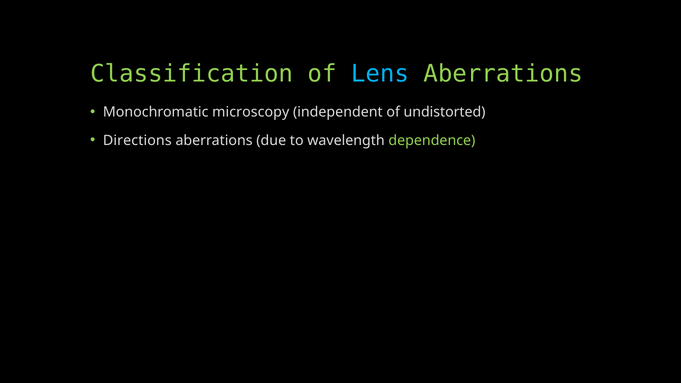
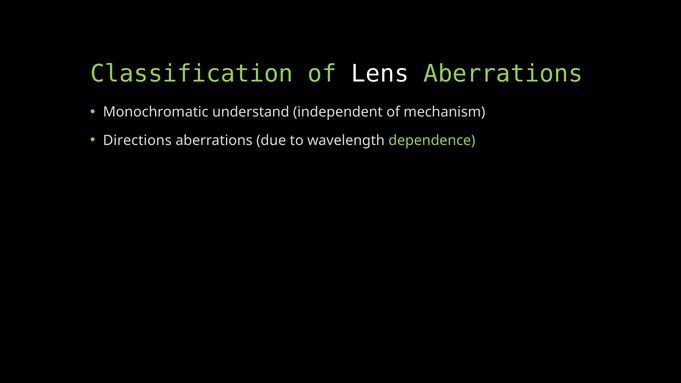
Lens colour: light blue -> white
microscopy: microscopy -> understand
undistorted: undistorted -> mechanism
